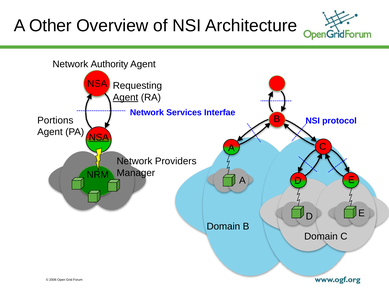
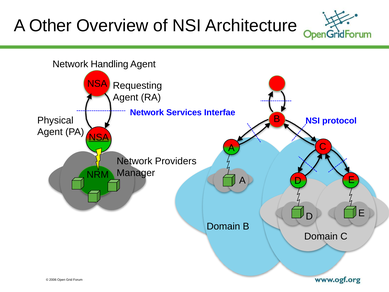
Authority: Authority -> Handling
Agent at (126, 97) underline: present -> none
Portions: Portions -> Physical
